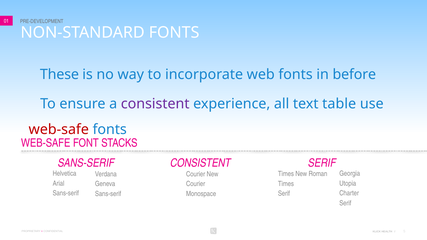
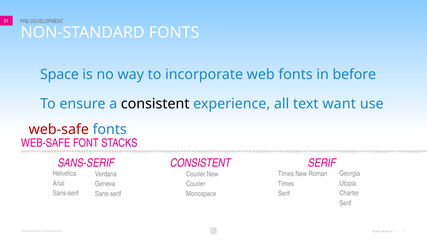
These: These -> Space
consistent at (155, 104) colour: purple -> black
table: table -> want
